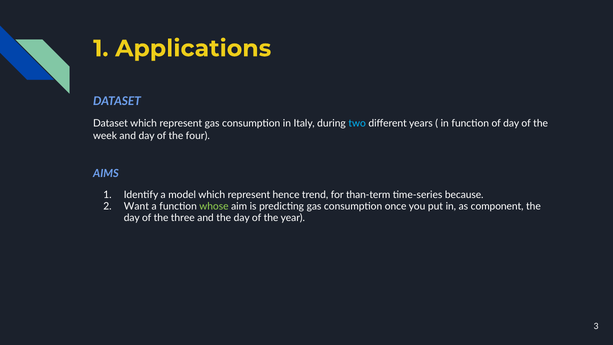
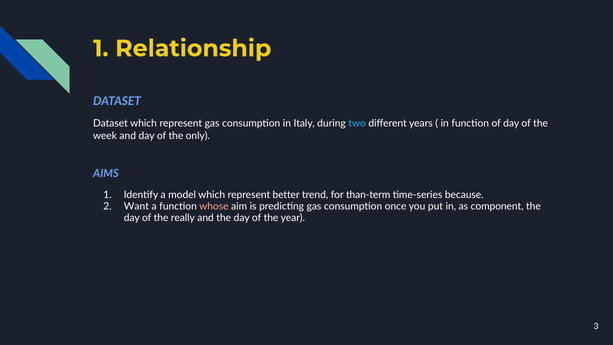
Applications: Applications -> Relationship
four: four -> only
hence: hence -> better
whose colour: light green -> pink
three: three -> really
